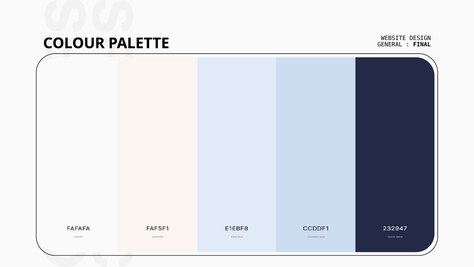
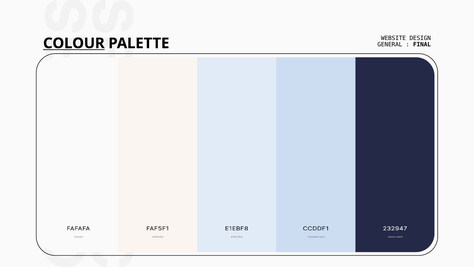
COLOUR underline: none -> present
